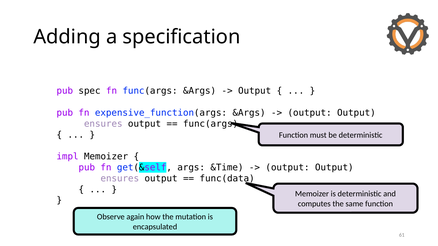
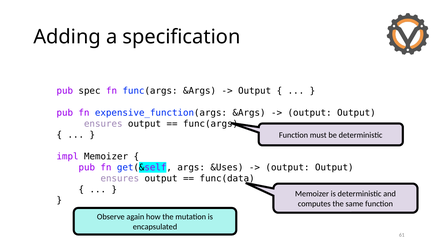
&Time: &Time -> &Uses
